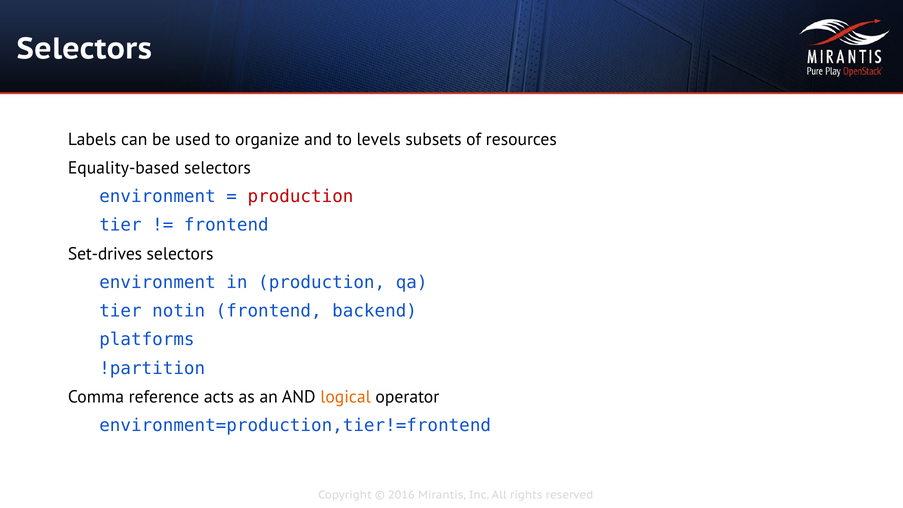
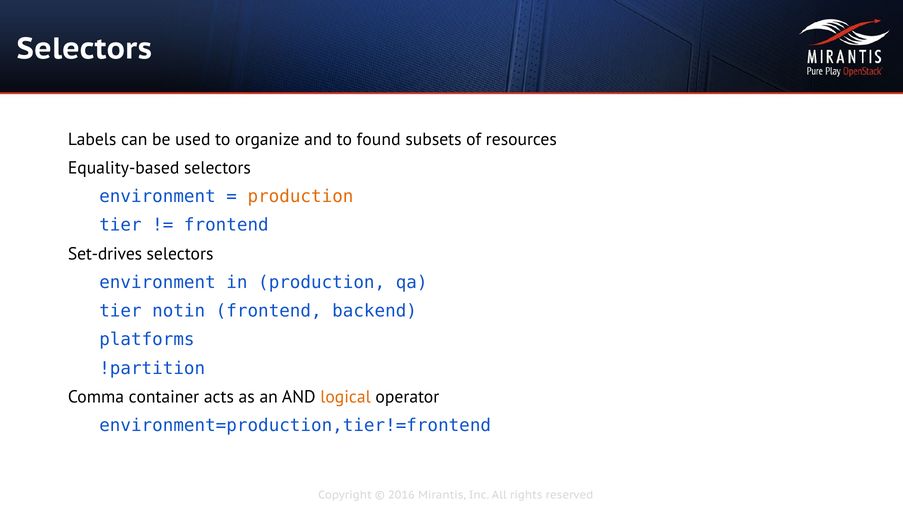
levels: levels -> found
production at (300, 197) colour: red -> orange
reference: reference -> container
